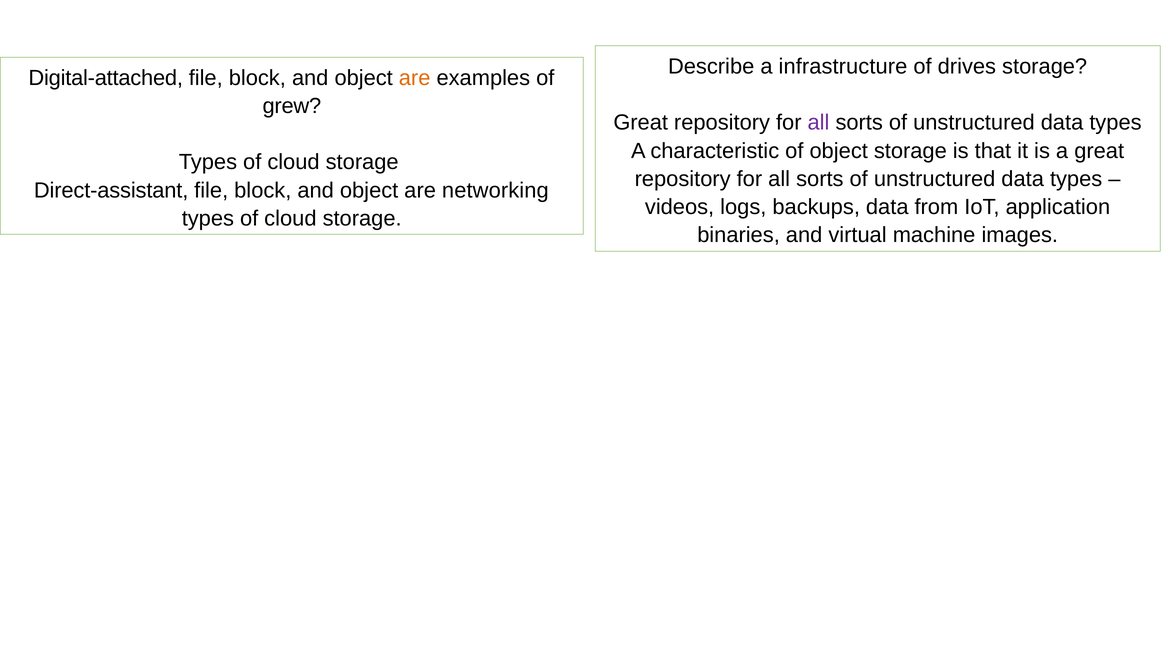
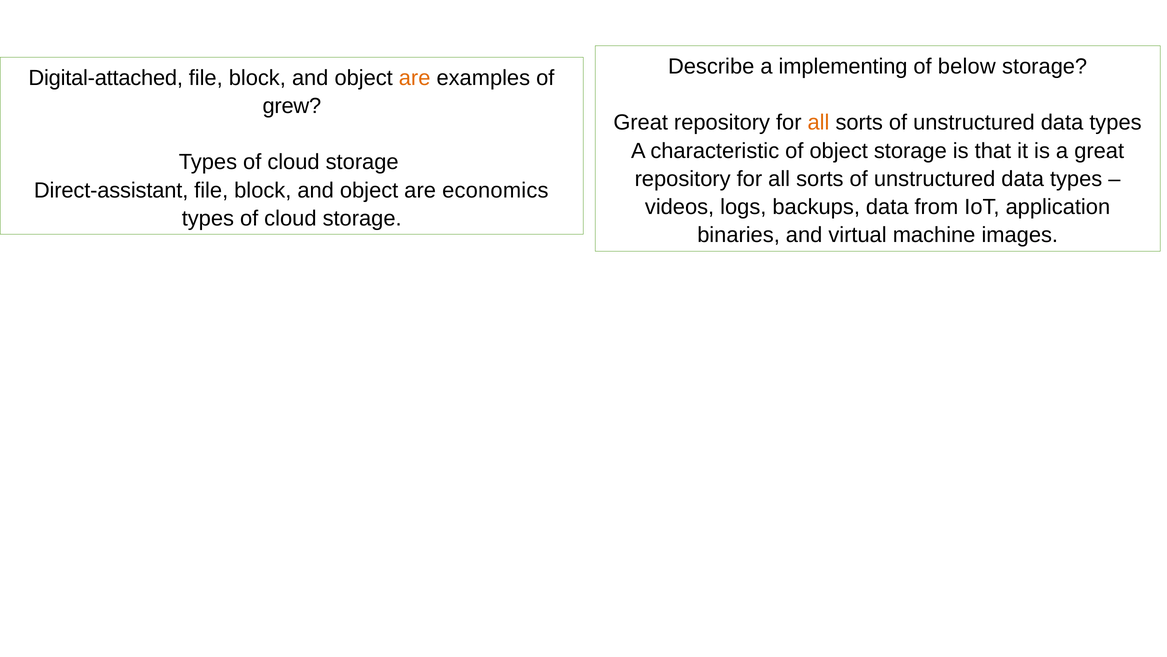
infrastructure: infrastructure -> implementing
drives: drives -> below
all at (818, 123) colour: purple -> orange
networking: networking -> economics
